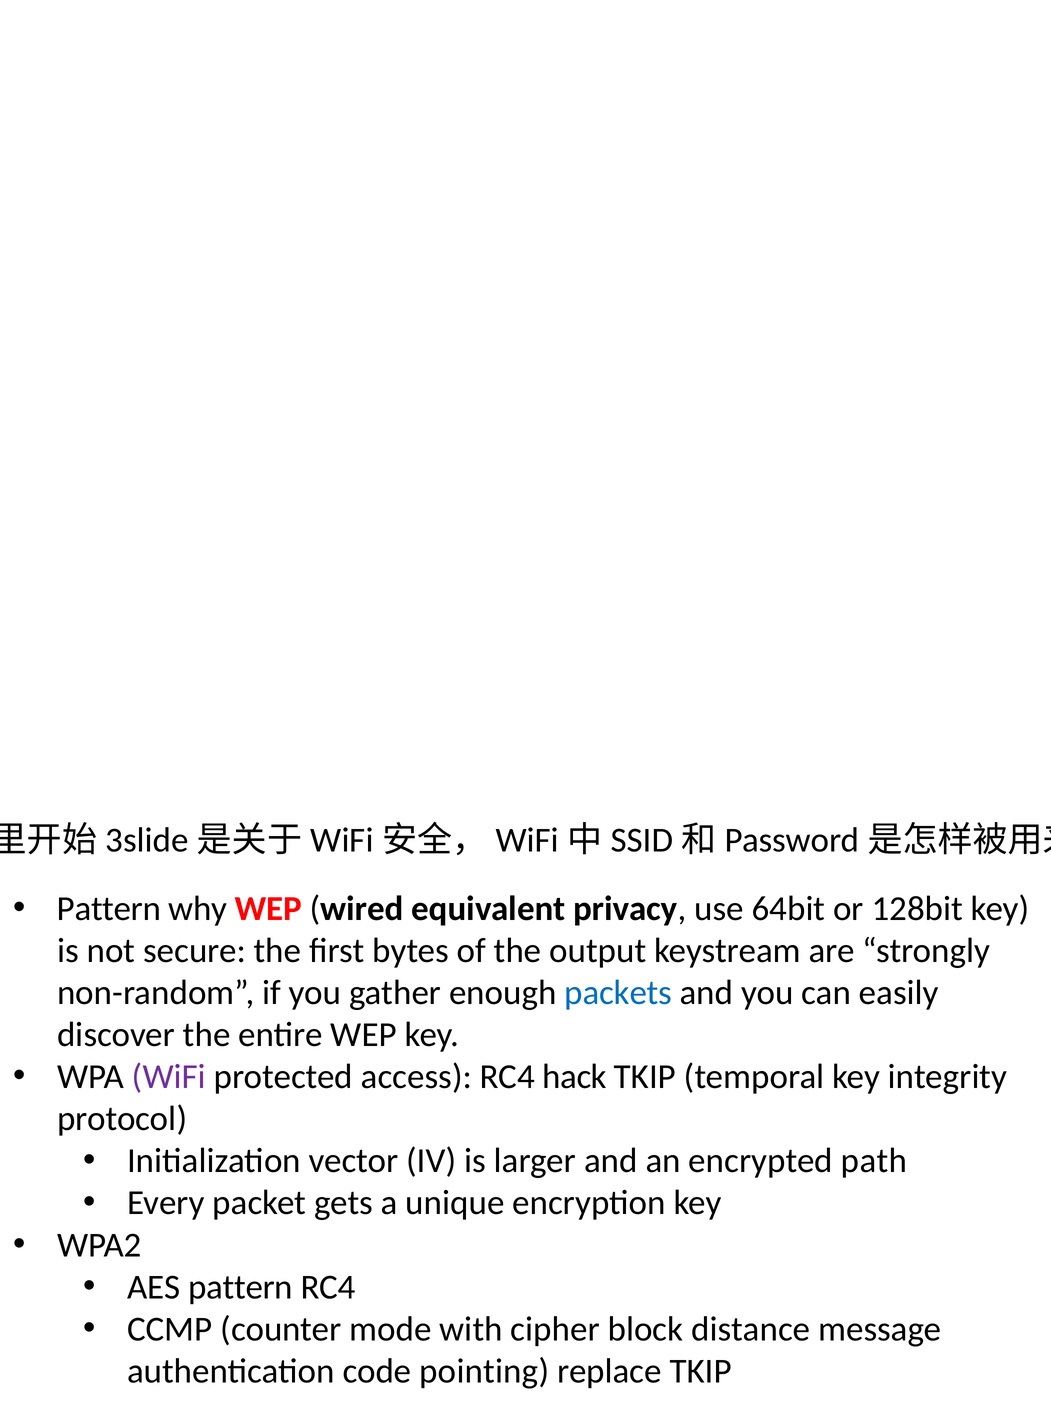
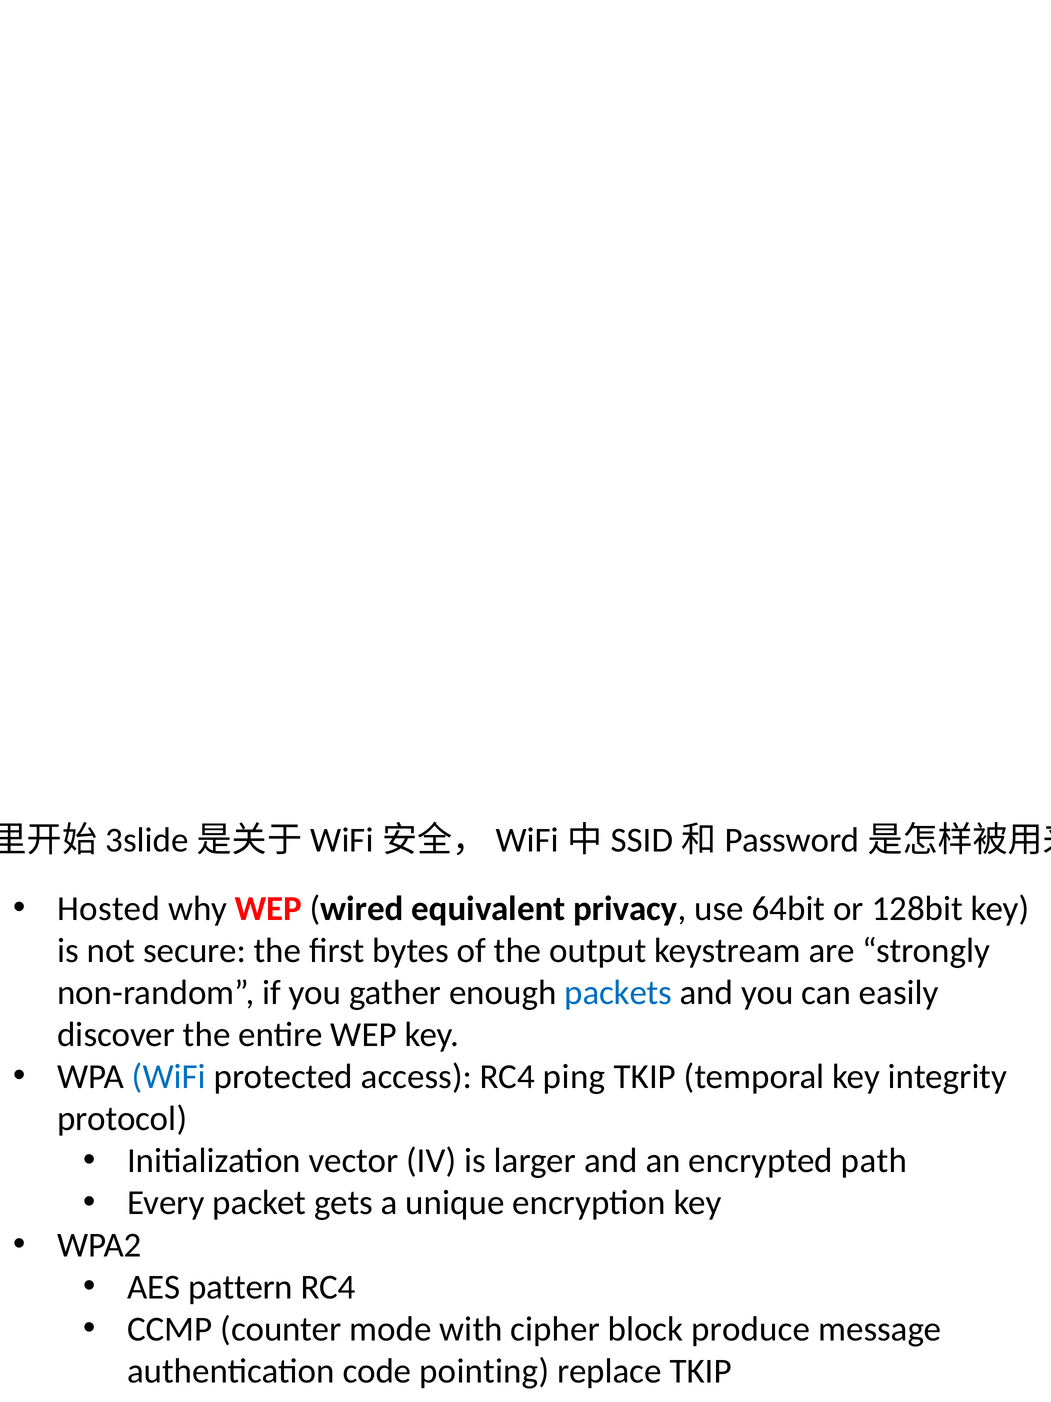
Pattern at (109, 908): Pattern -> Hosted
WiFi colour: purple -> blue
hack: hack -> ping
distance: distance -> produce
